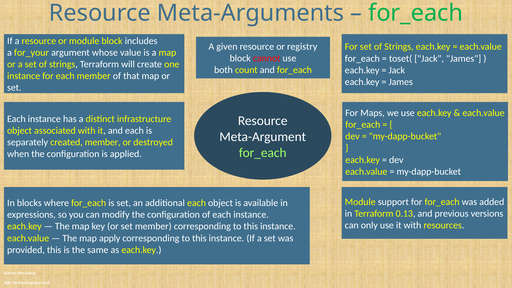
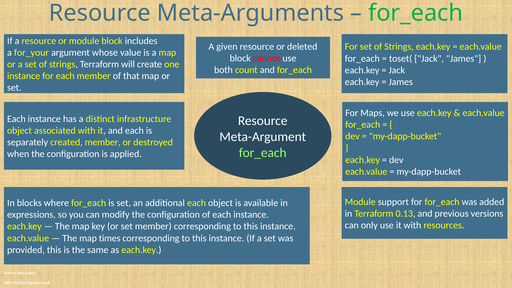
registry: registry -> deleted
apply: apply -> times
